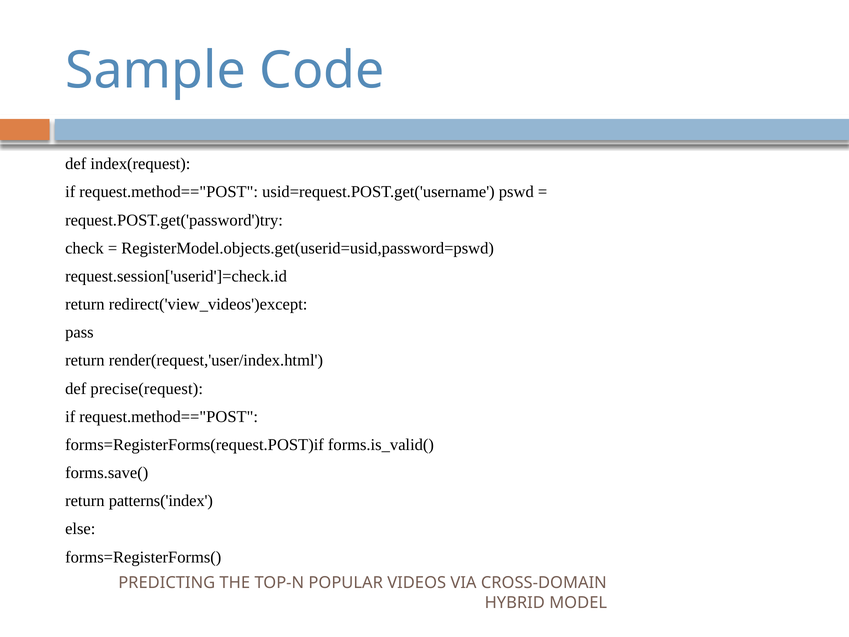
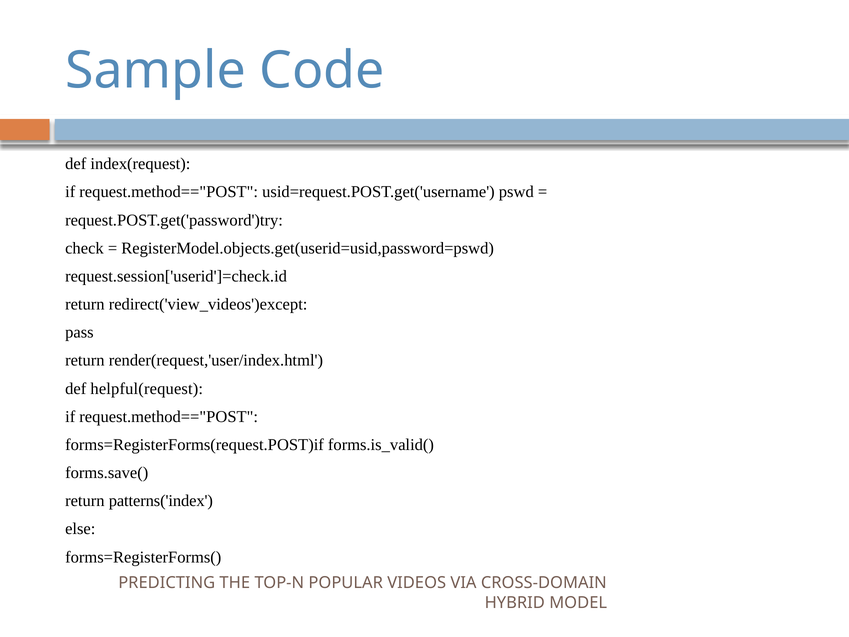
precise(request: precise(request -> helpful(request
